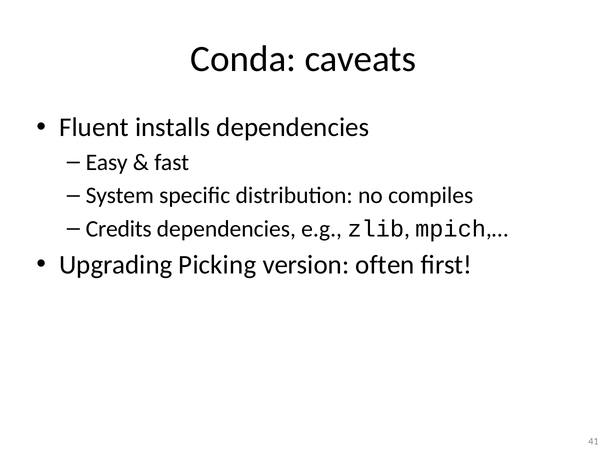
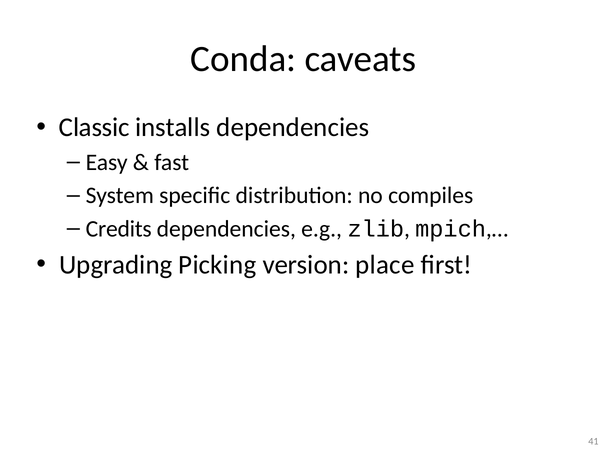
Fluent: Fluent -> Classic
often: often -> place
